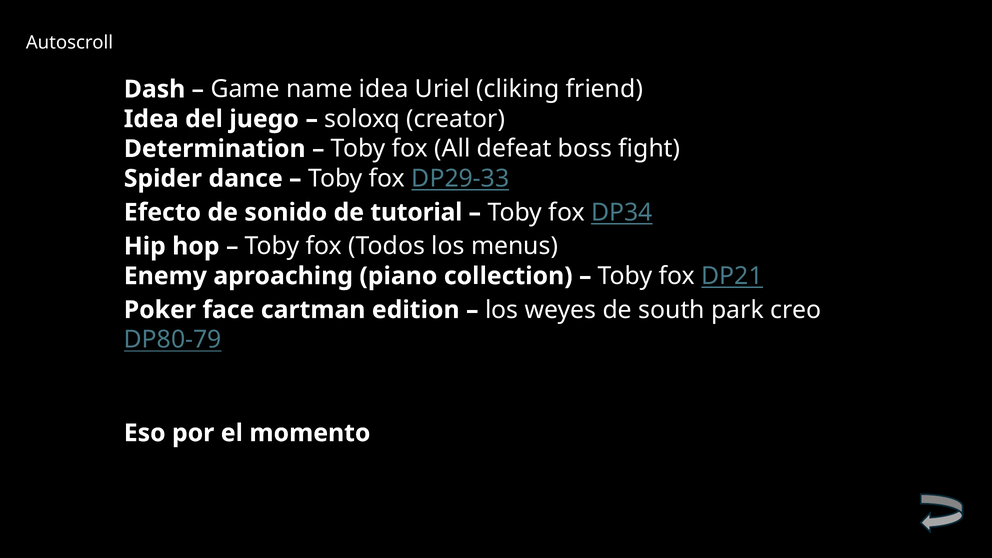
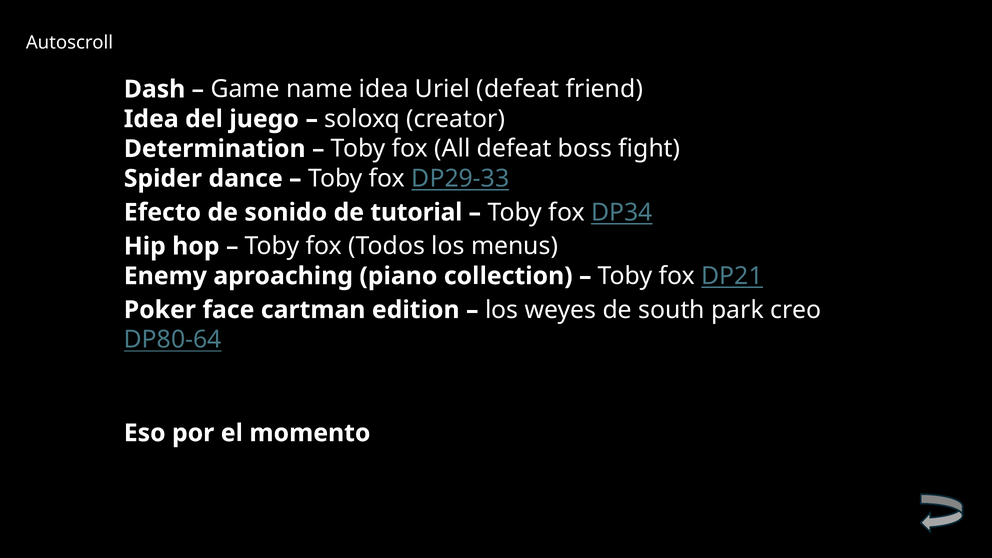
Uriel cliking: cliking -> defeat
DP80-79: DP80-79 -> DP80-64
